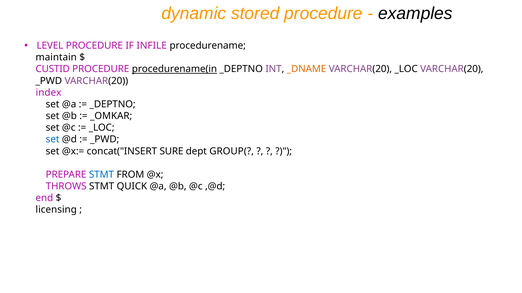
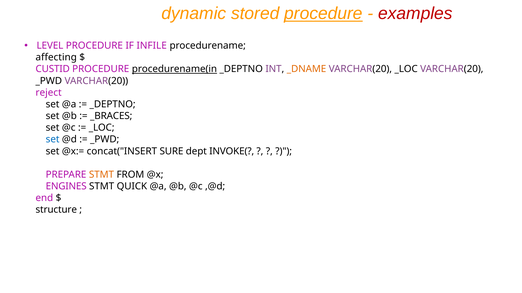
procedure at (323, 14) underline: none -> present
examples colour: black -> red
maintain: maintain -> affecting
index: index -> reject
_OMKAR: _OMKAR -> _BRACES
GROUP(: GROUP( -> INVOKE(
STMT at (101, 175) colour: blue -> orange
THROWS: THROWS -> ENGINES
licensing: licensing -> structure
